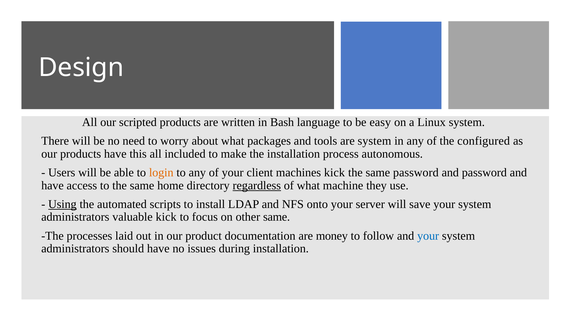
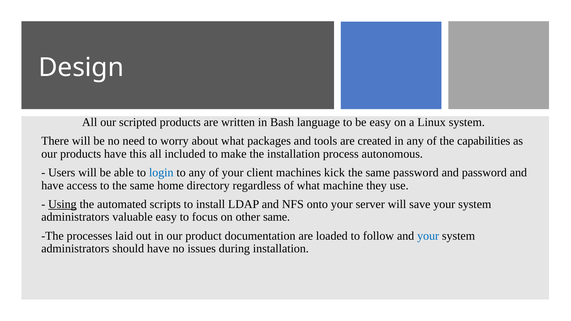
are system: system -> created
configured: configured -> capabilities
login colour: orange -> blue
regardless underline: present -> none
valuable kick: kick -> easy
money: money -> loaded
